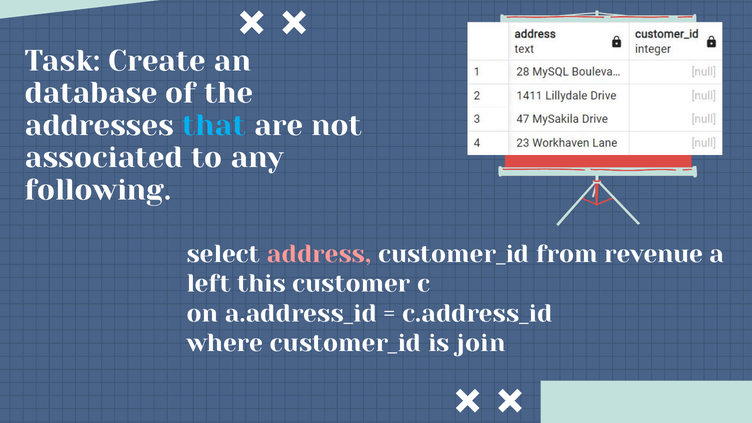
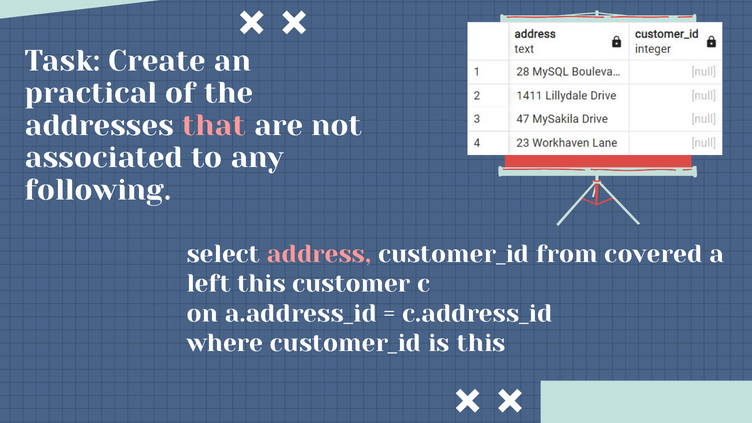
database: database -> practical
that colour: light blue -> pink
revenue: revenue -> covered
is join: join -> this
